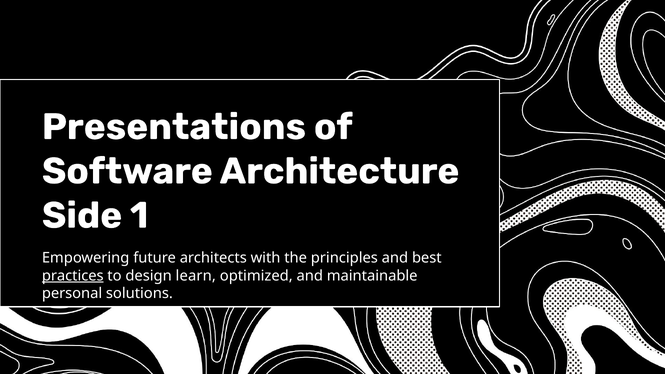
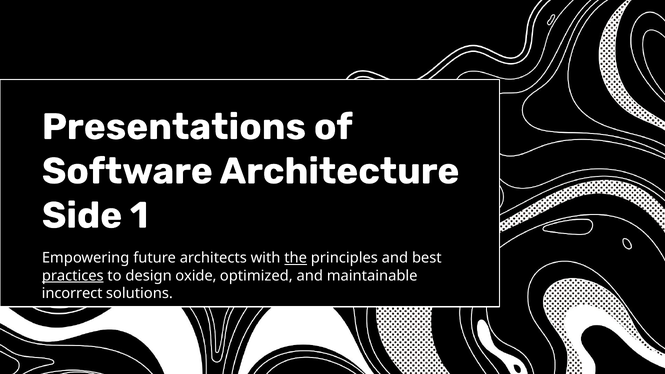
the underline: none -> present
learn: learn -> oxide
personal: personal -> incorrect
